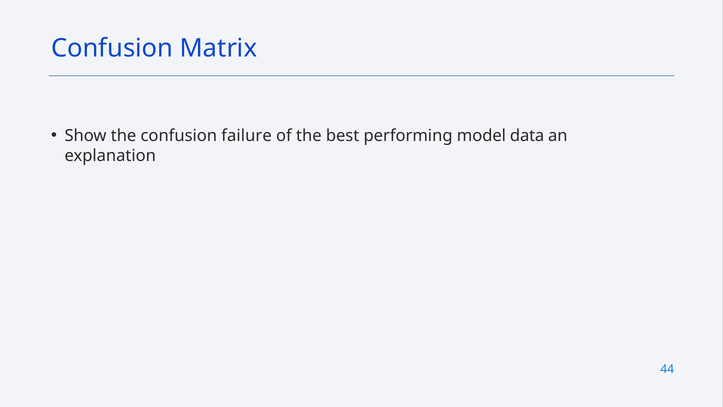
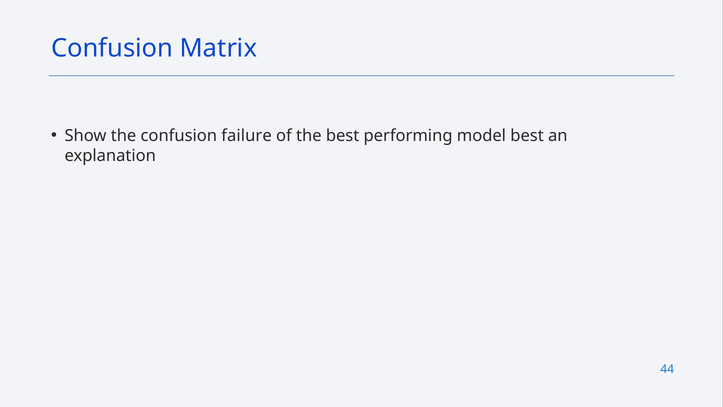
model data: data -> best
